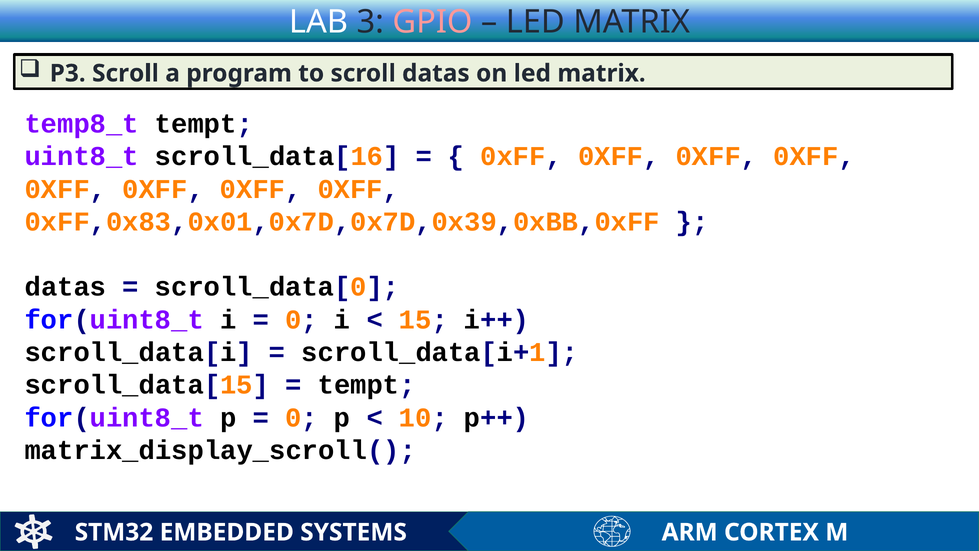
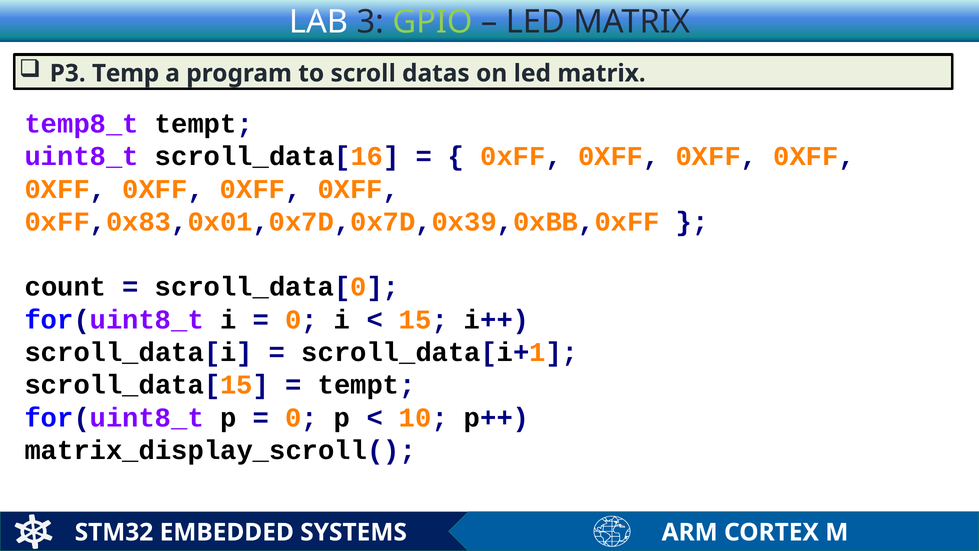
GPIO colour: pink -> light green
P3 Scroll: Scroll -> Temp
datas at (65, 287): datas -> count
